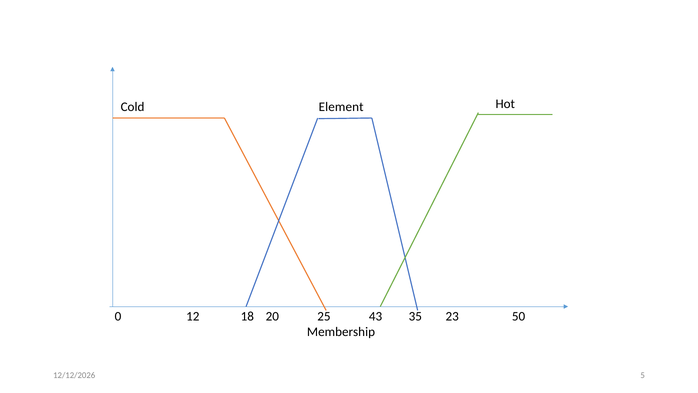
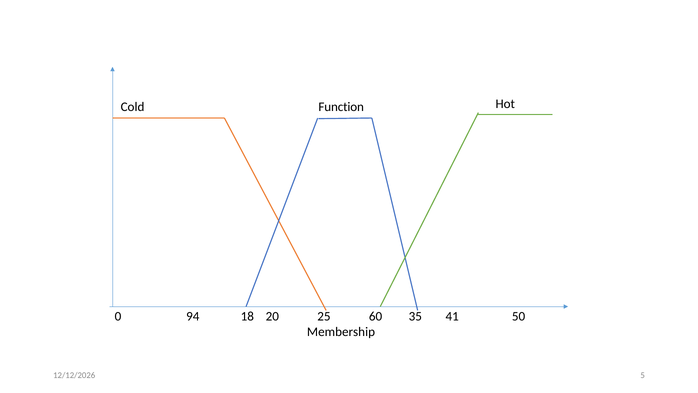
Element: Element -> Function
12: 12 -> 94
43: 43 -> 60
23: 23 -> 41
